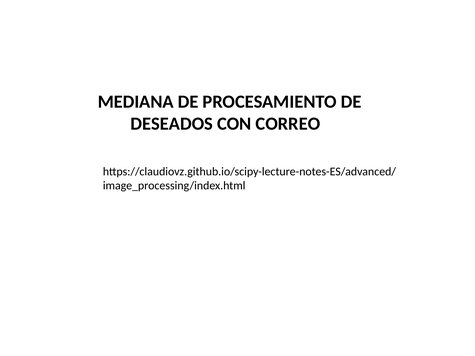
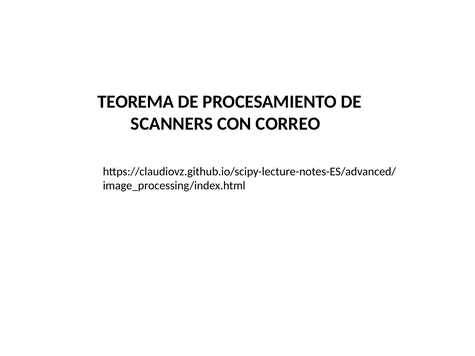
MEDIANA: MEDIANA -> TEOREMA
DESEADOS: DESEADOS -> SCANNERS
